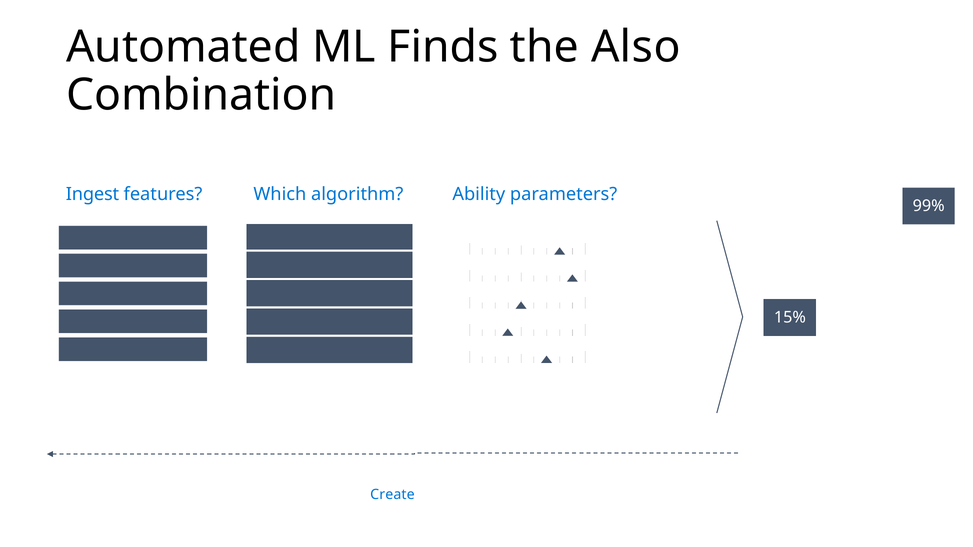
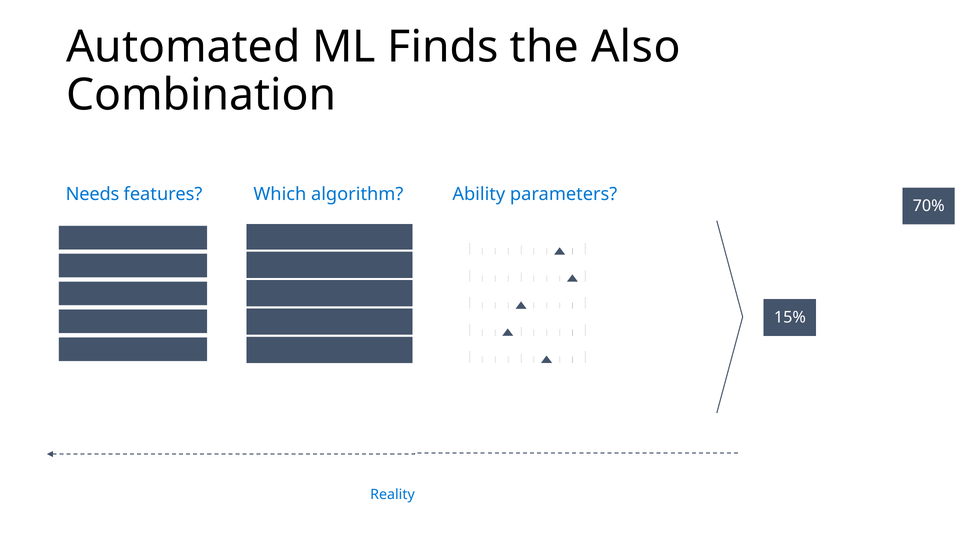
Ingest: Ingest -> Needs
99% at (929, 206): 99% -> 70%
Create: Create -> Reality
